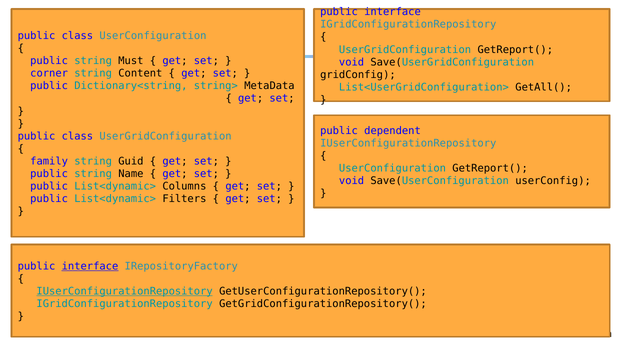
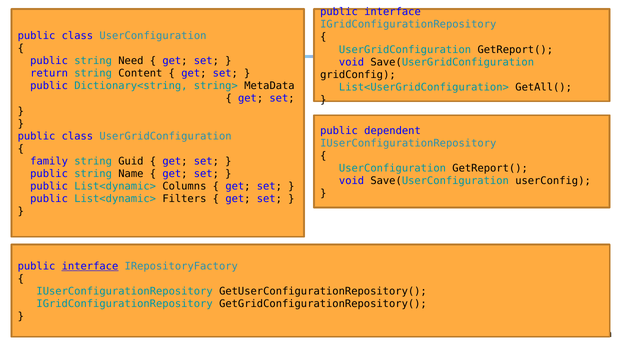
Must: Must -> Need
corner: corner -> return
IUserConfigurationRepository at (125, 292) underline: present -> none
